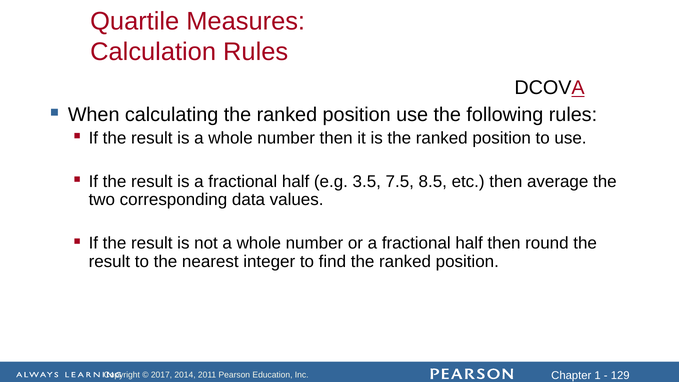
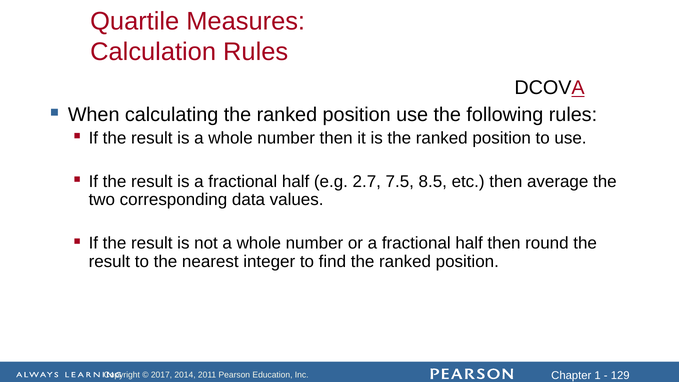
3.5: 3.5 -> 2.7
